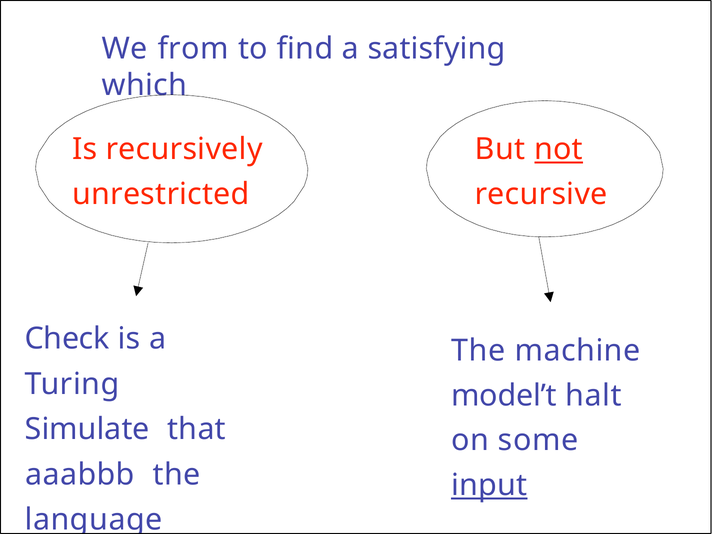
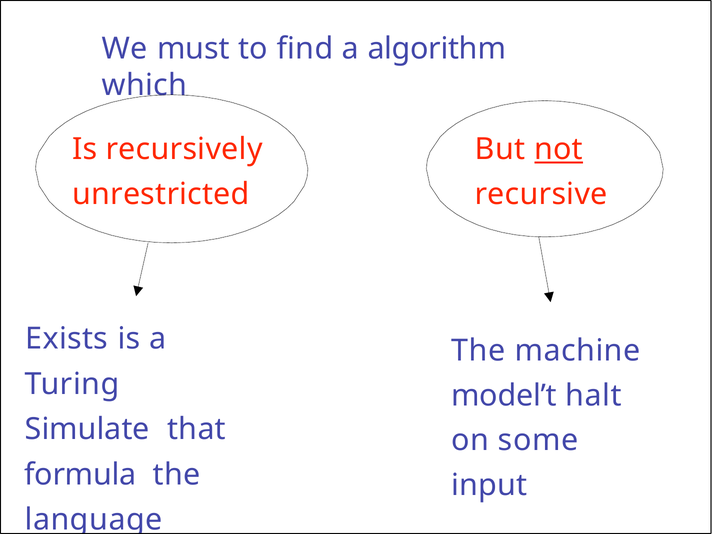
from: from -> must
satisfying: satisfying -> algorithm
Check: Check -> Exists
aaabbb: aaabbb -> formula
input underline: present -> none
